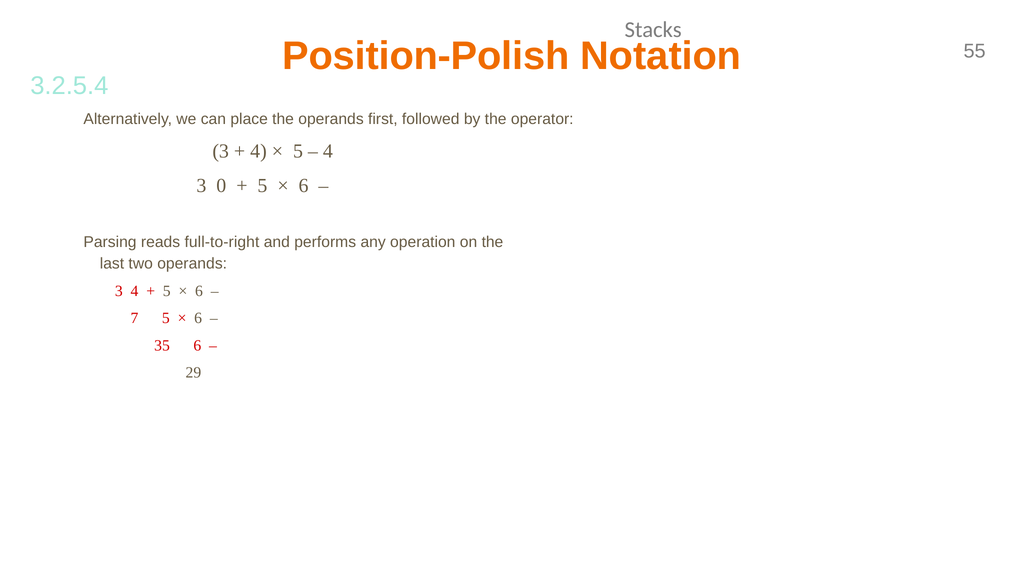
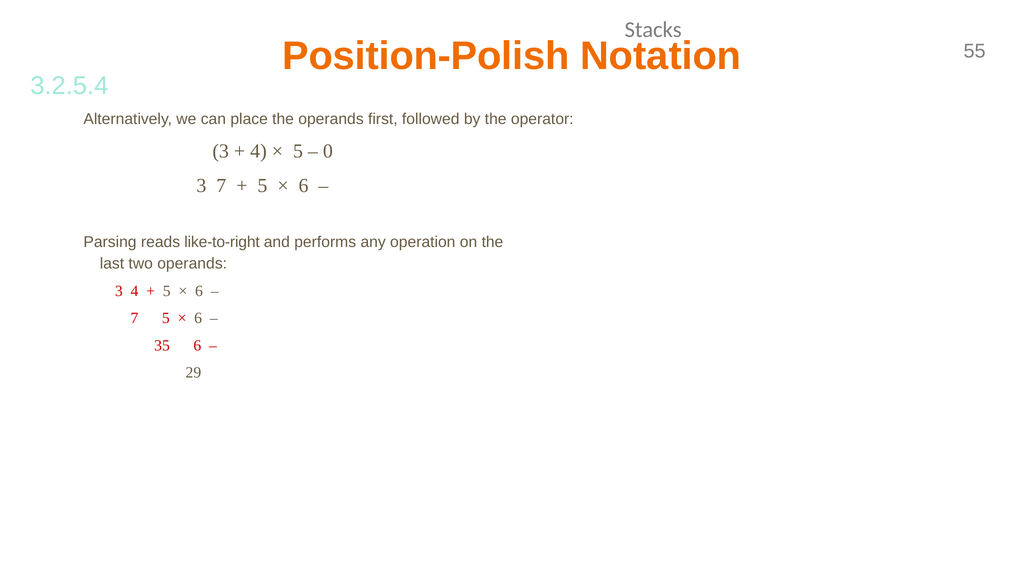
4 at (328, 151): 4 -> 0
3 0: 0 -> 7
full-to-right: full-to-right -> like-to-right
